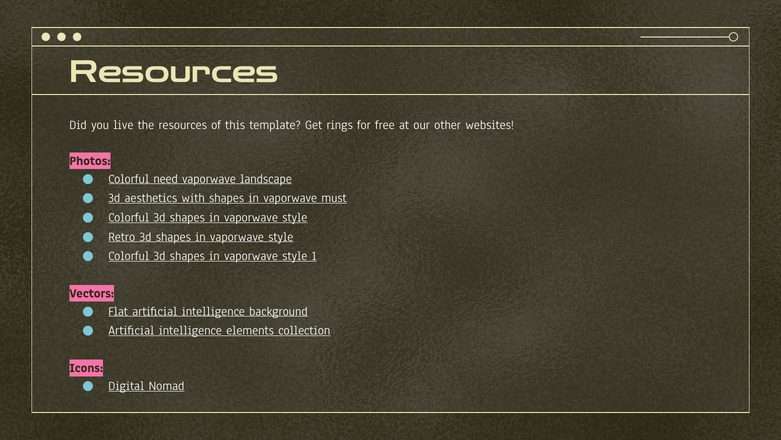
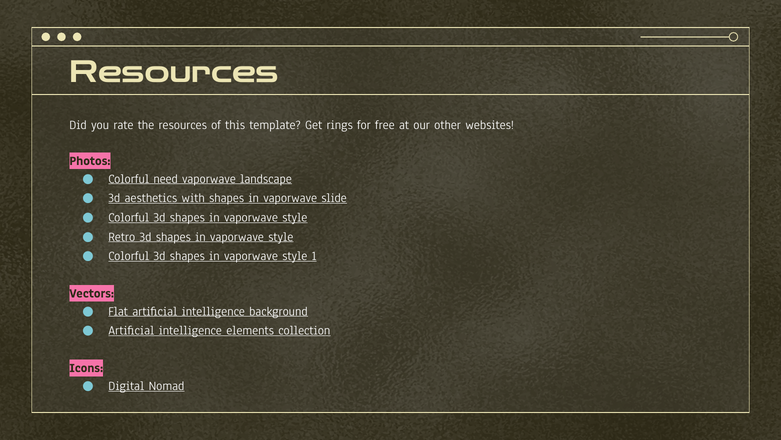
live: live -> rate
must: must -> slide
